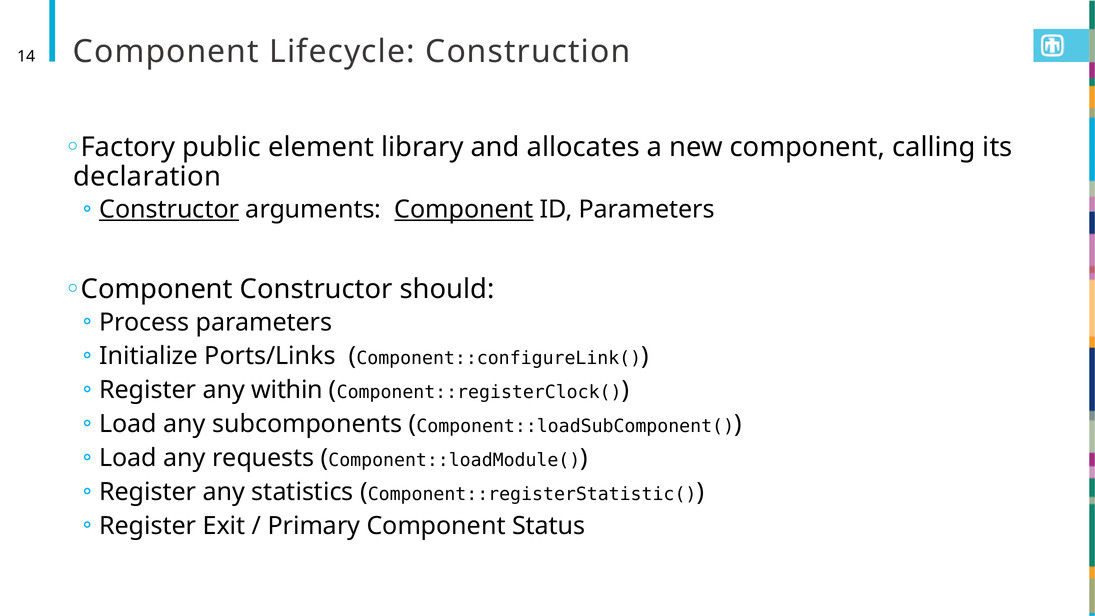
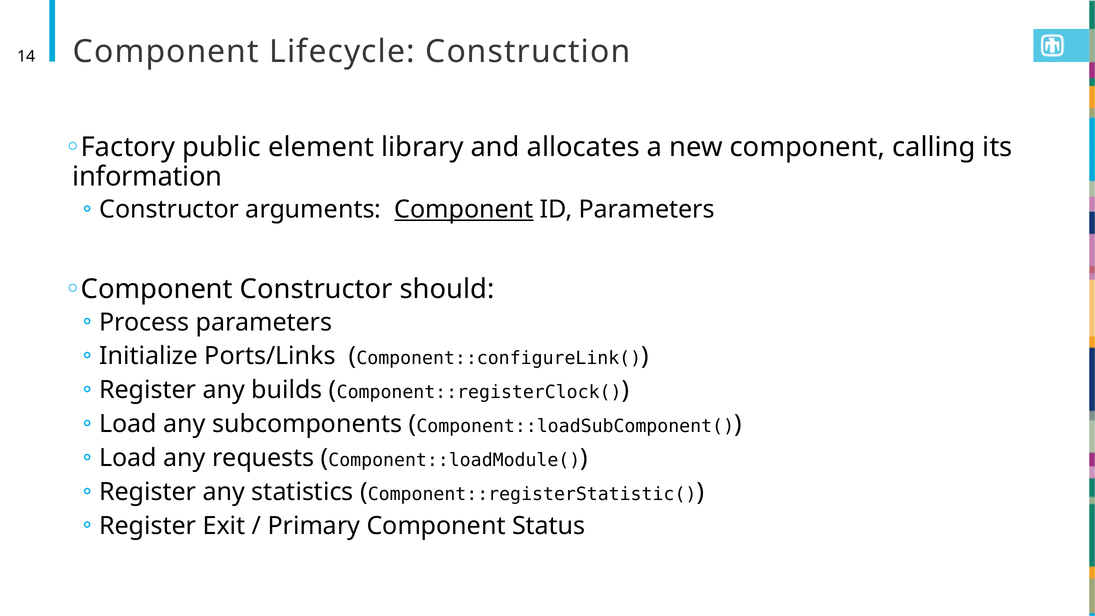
declaration: declaration -> information
Constructor at (169, 210) underline: present -> none
within: within -> builds
